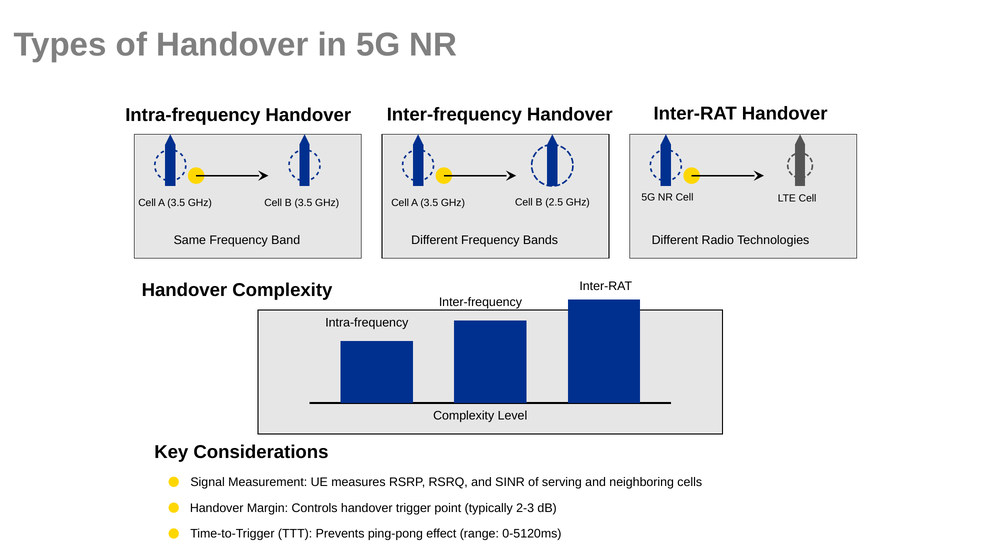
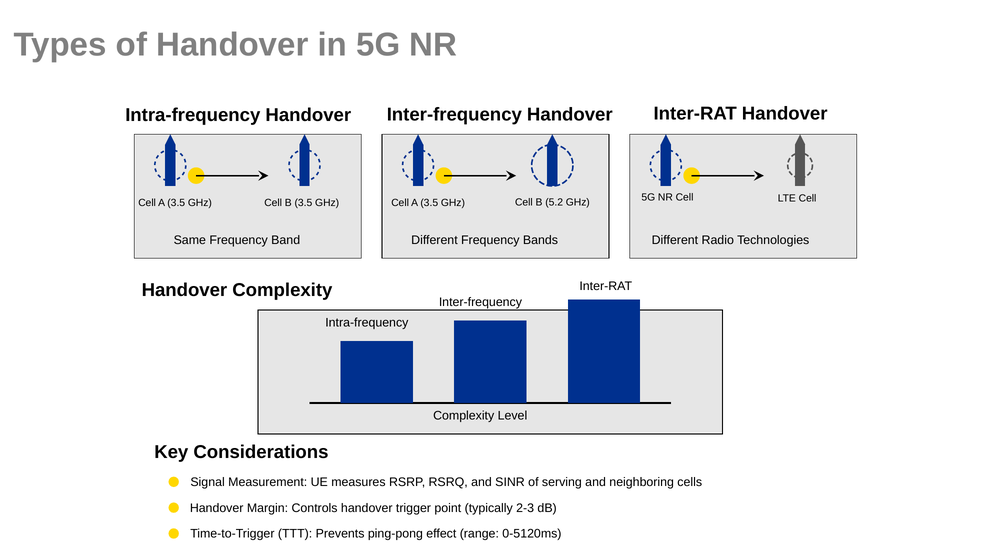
2.5: 2.5 -> 5.2
